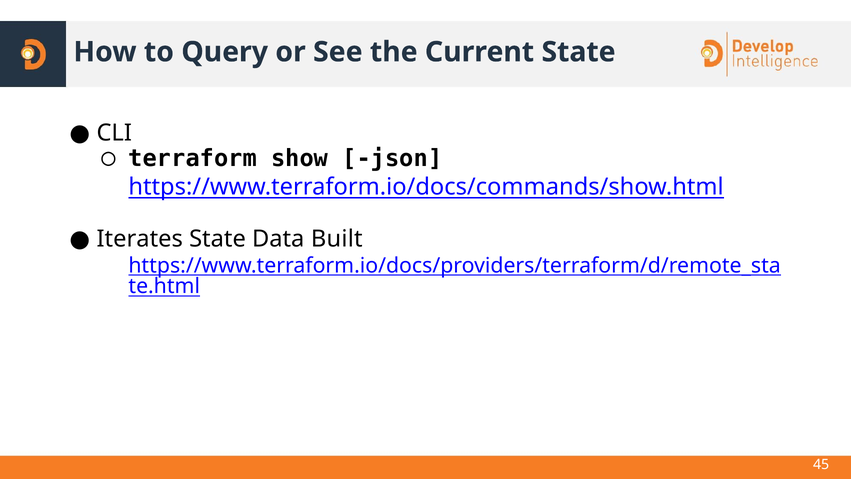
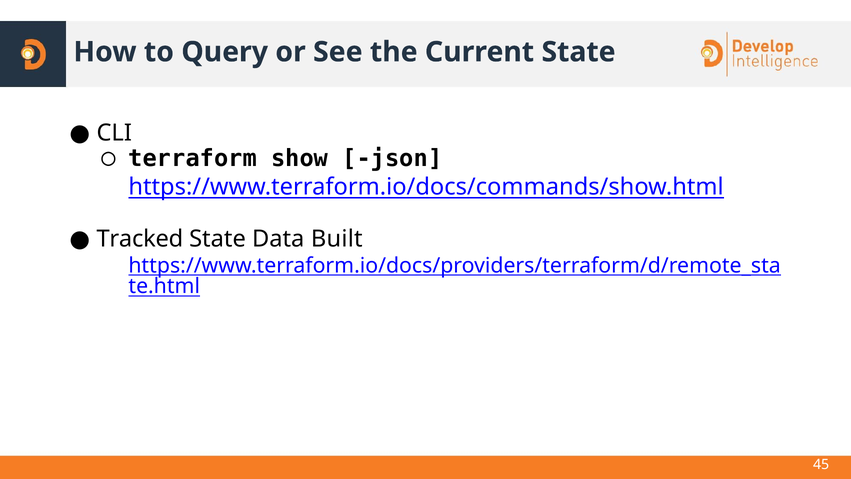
Iterates: Iterates -> Tracked
